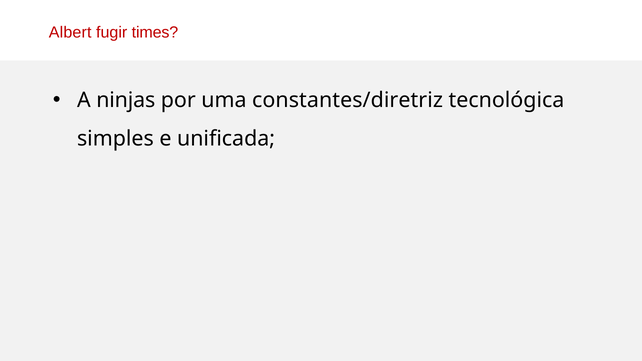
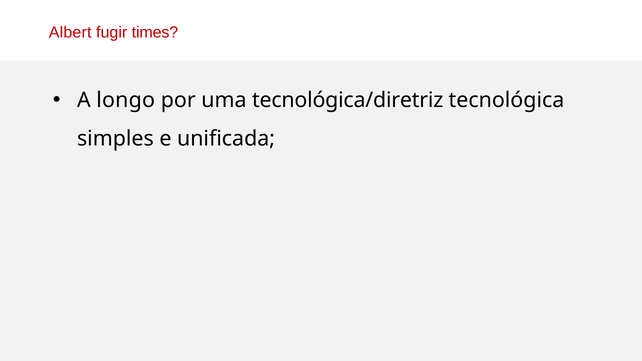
ninjas: ninjas -> longo
constantes/diretriz: constantes/diretriz -> tecnológica/diretriz
